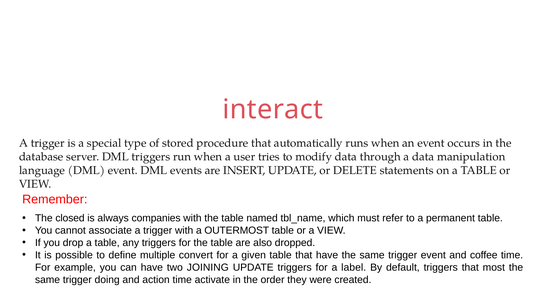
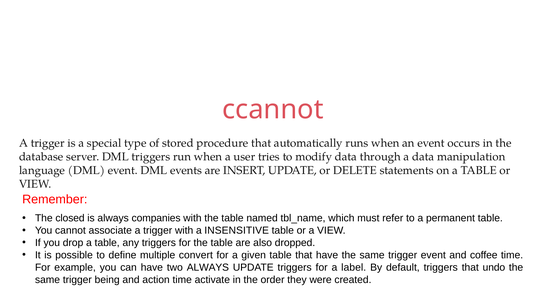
interact: interact -> ccannot
OUTERMOST: OUTERMOST -> INSENSITIVE
two JOINING: JOINING -> ALWAYS
most: most -> undo
doing: doing -> being
